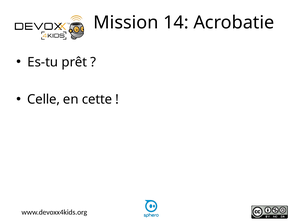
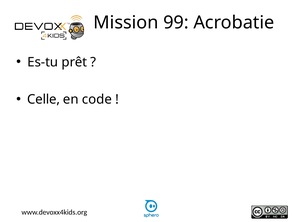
14: 14 -> 99
cette: cette -> code
